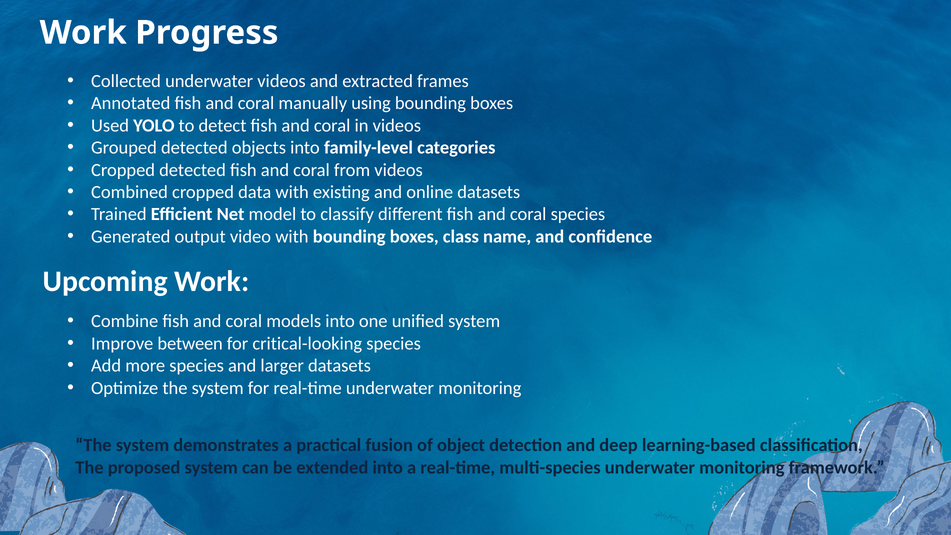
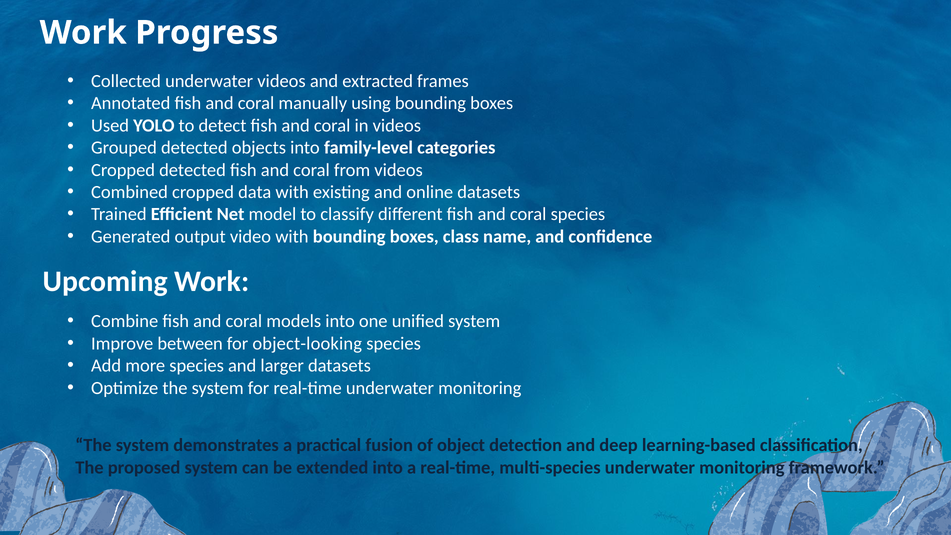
critical-looking: critical-looking -> object-looking
